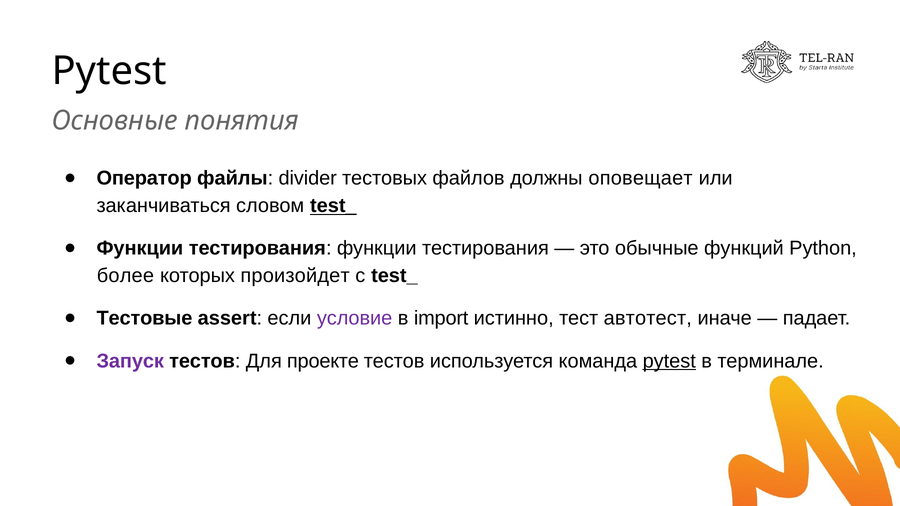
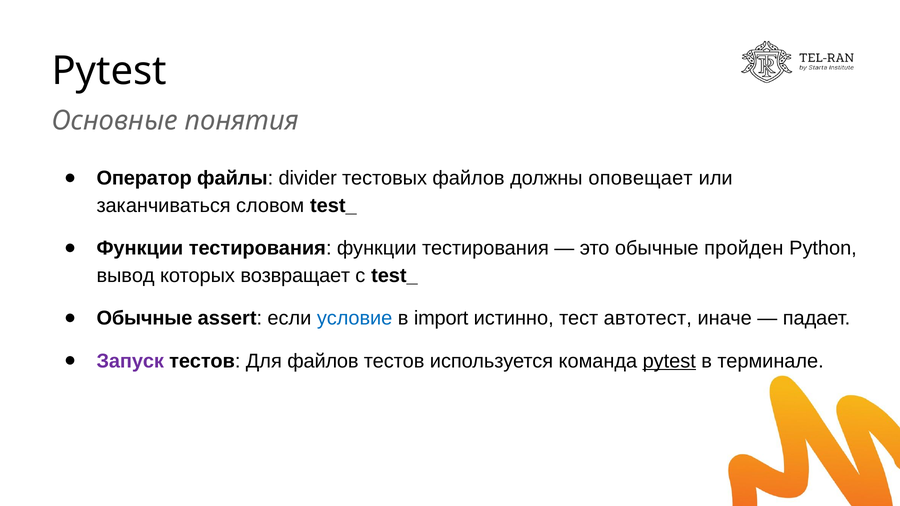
test_ at (333, 206) underline: present -> none
функций: функций -> пройден
более: более -> вывод
произойдет: произойдет -> возвращает
Тестовые at (144, 319): Тестовые -> Обычные
условие colour: purple -> blue
Для проекте: проекте -> файлов
